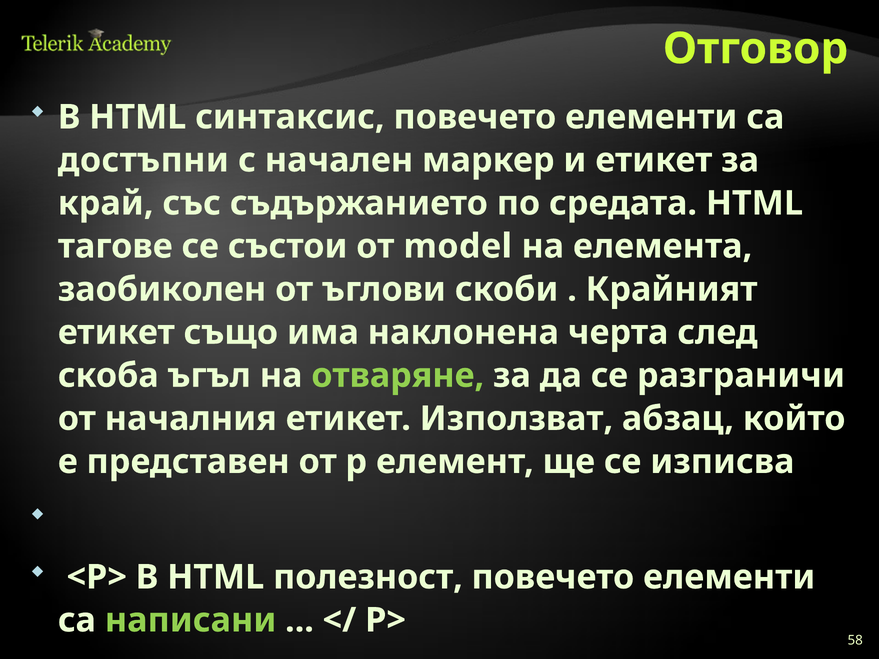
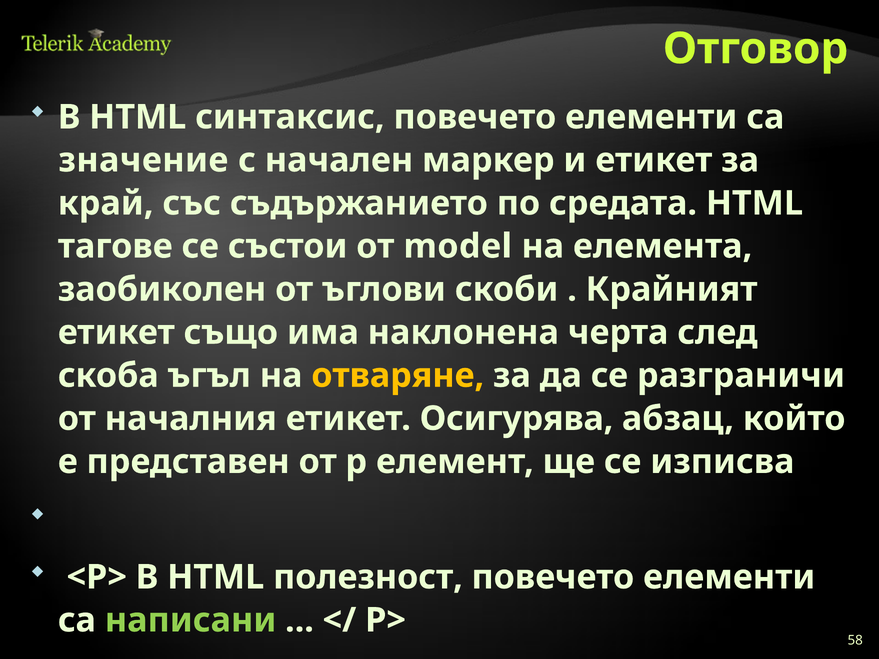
достъпни: достъпни -> значение
отваряне colour: light green -> yellow
Използват: Използват -> Осигурява
